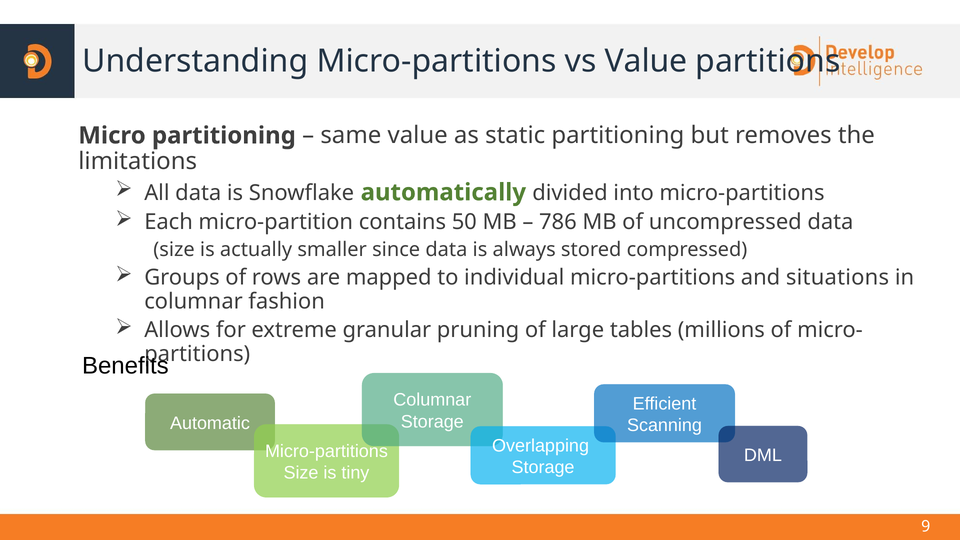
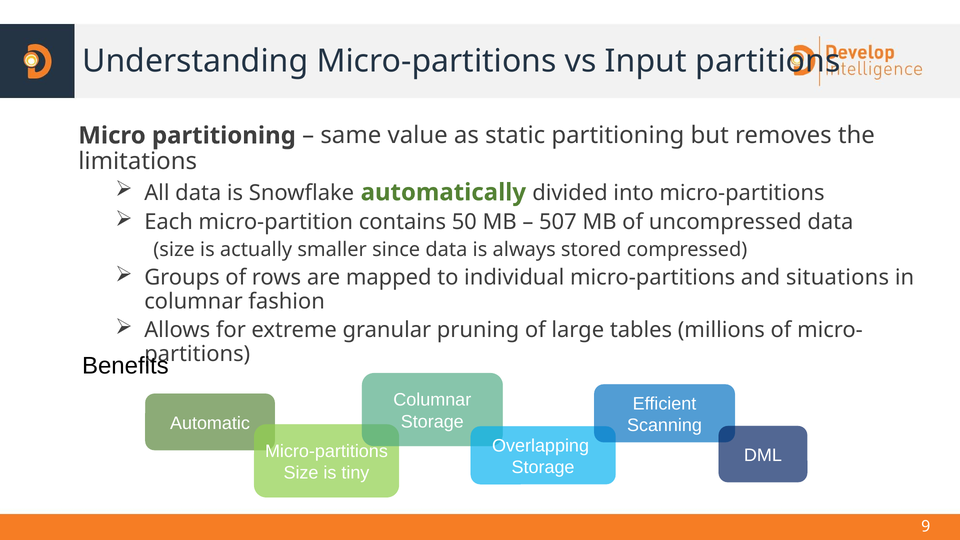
vs Value: Value -> Input
786: 786 -> 507
